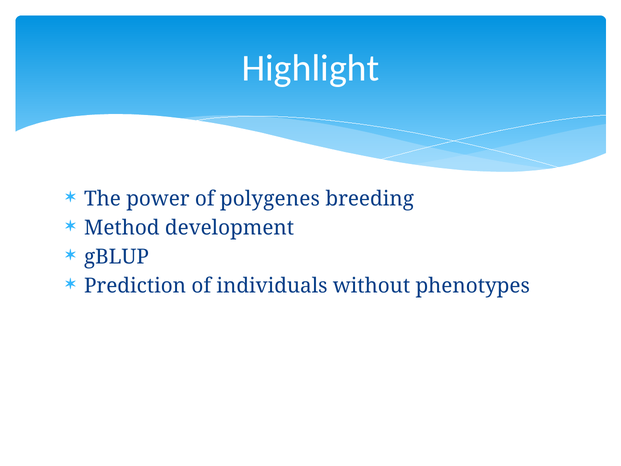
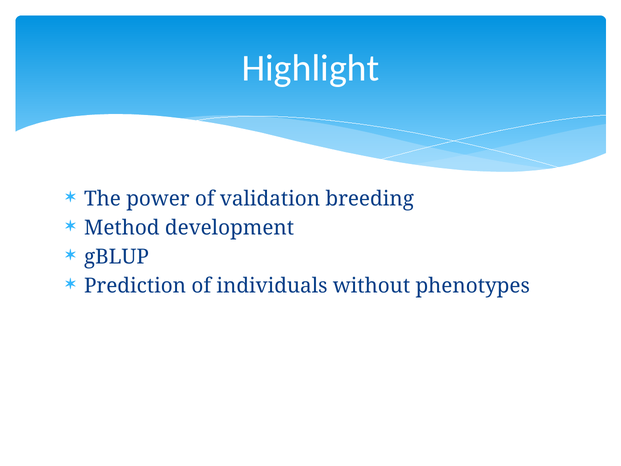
polygenes: polygenes -> validation
